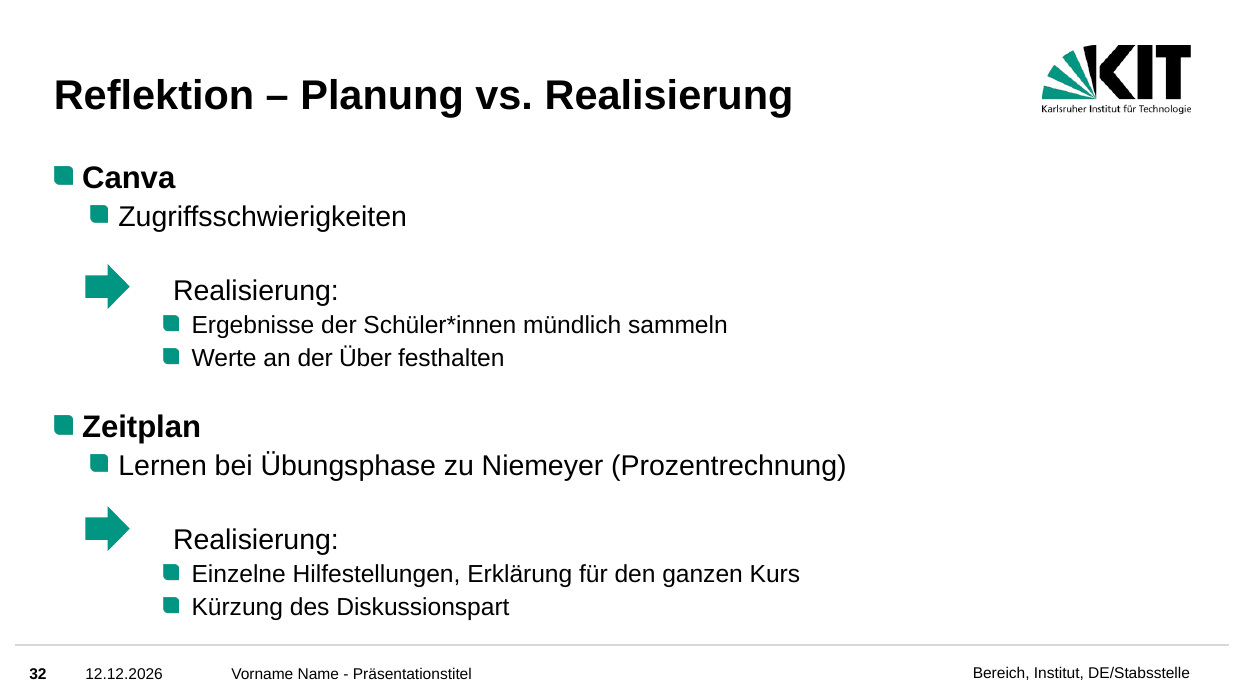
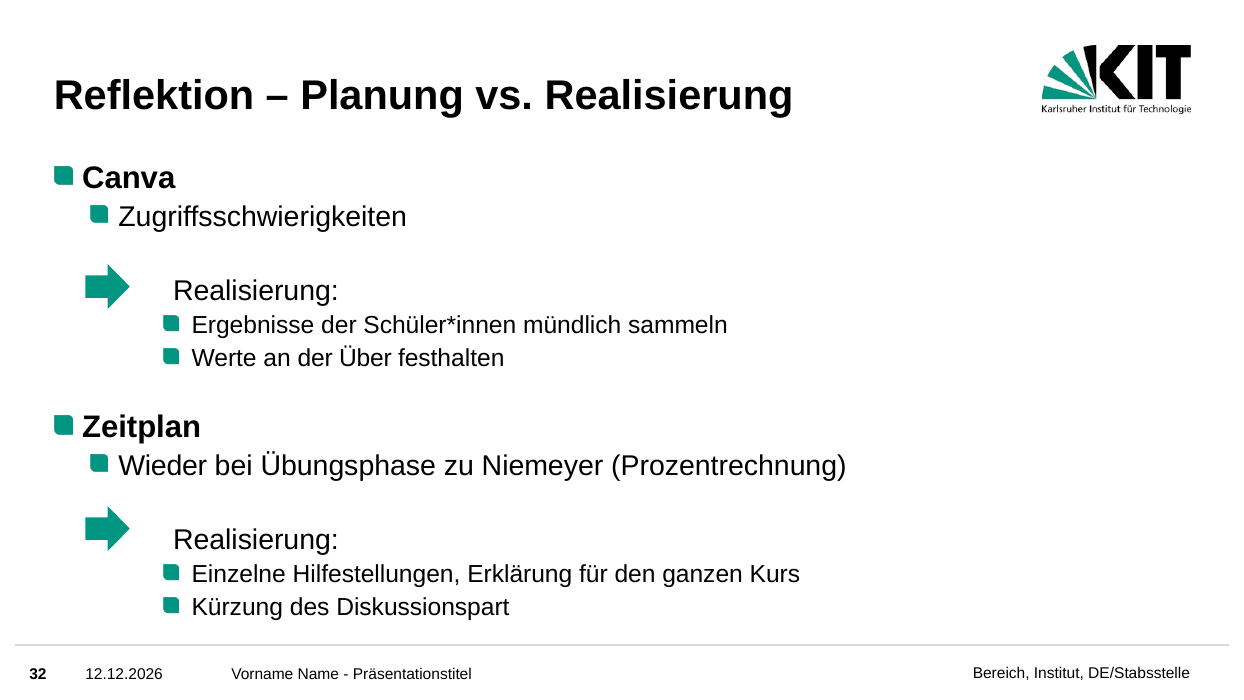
Lernen: Lernen -> Wieder
